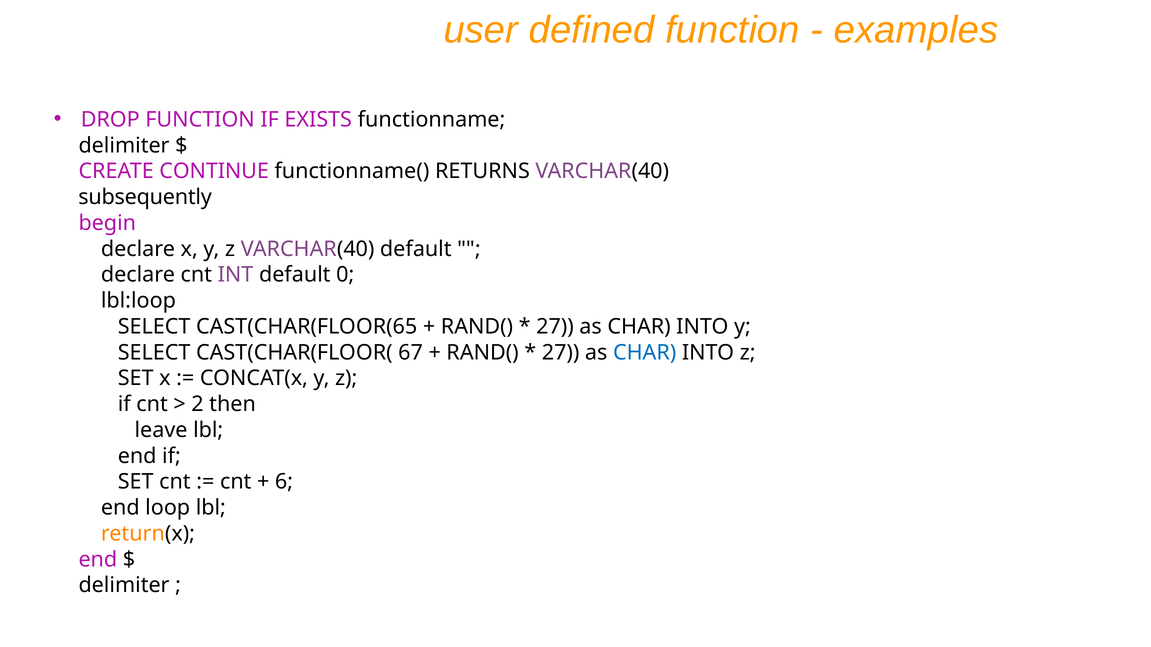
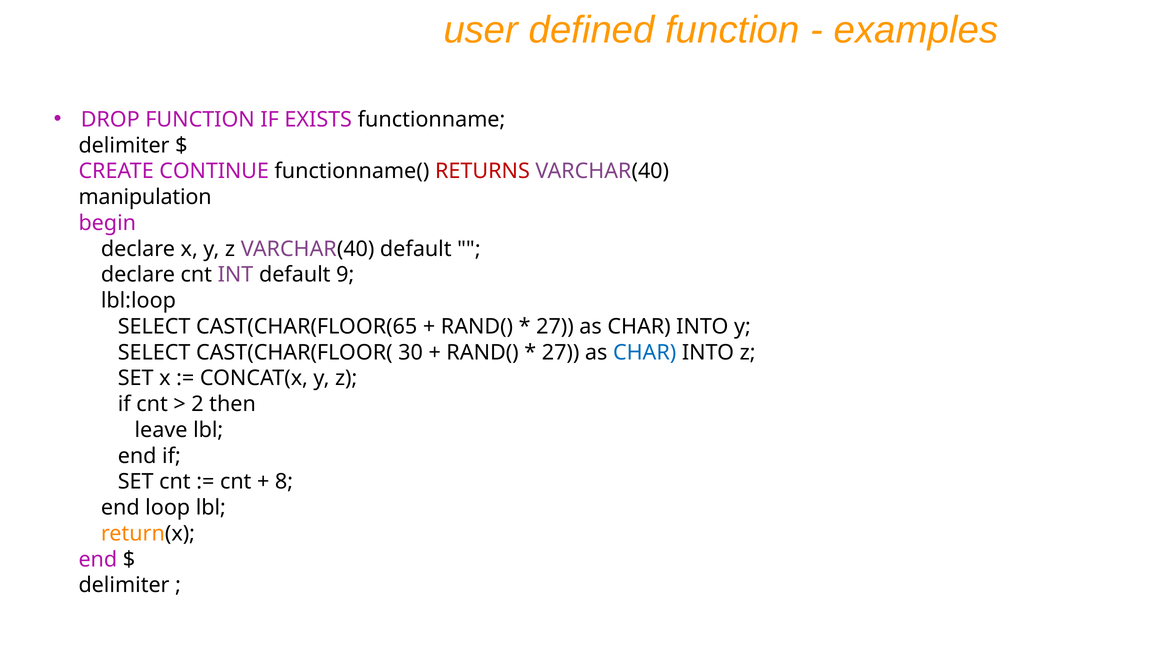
RETURNS colour: black -> red
subsequently: subsequently -> manipulation
0: 0 -> 9
67: 67 -> 30
6: 6 -> 8
